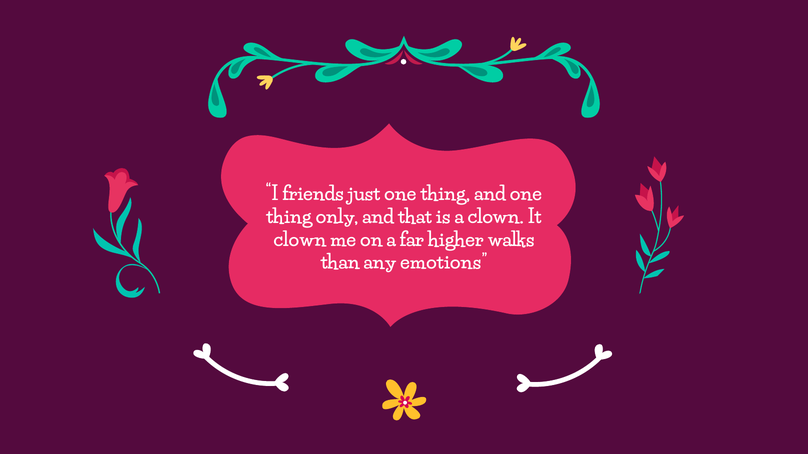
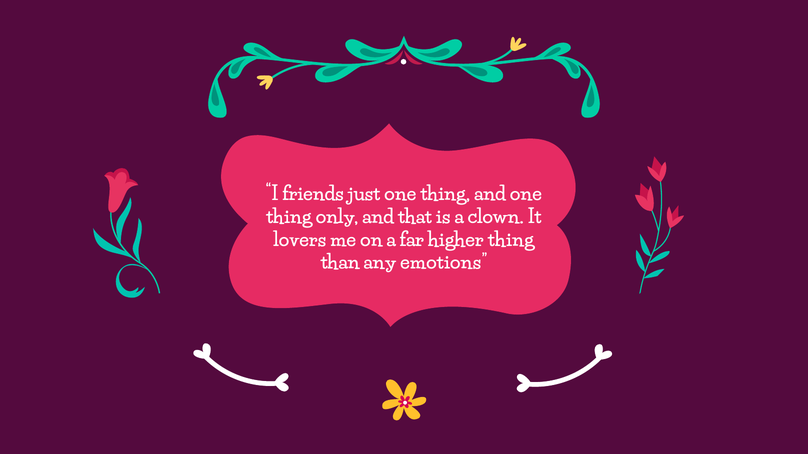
clown at (300, 240): clown -> lovers
higher walks: walks -> thing
